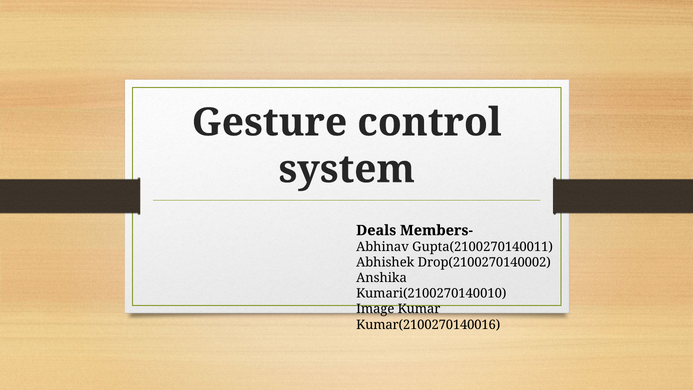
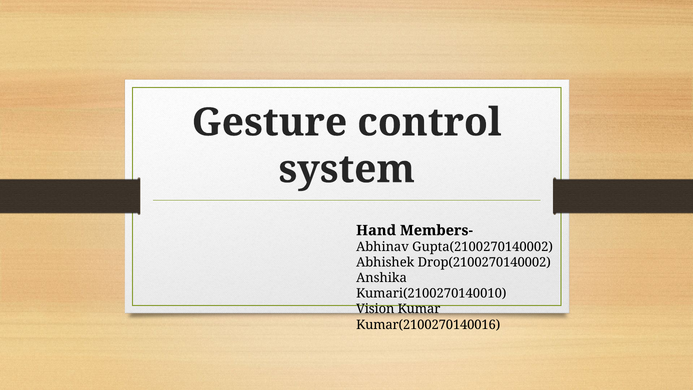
Deals: Deals -> Hand
Gupta(2100270140011: Gupta(2100270140011 -> Gupta(2100270140002
Image: Image -> Vision
